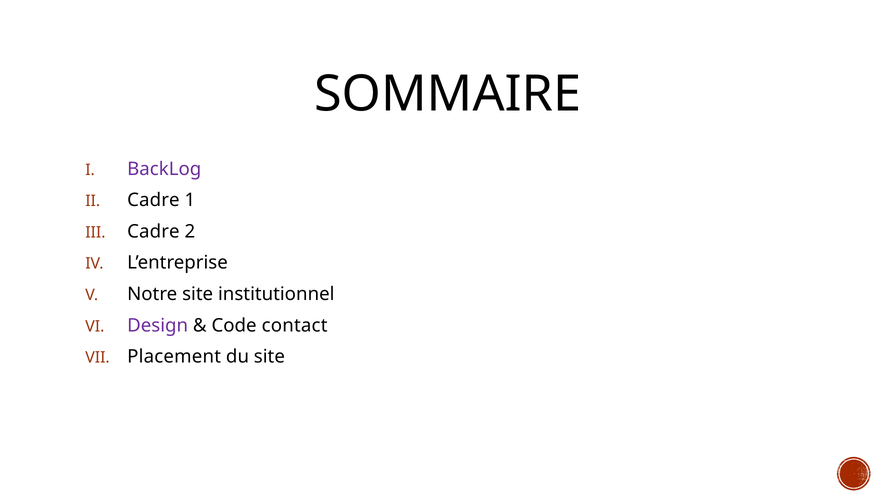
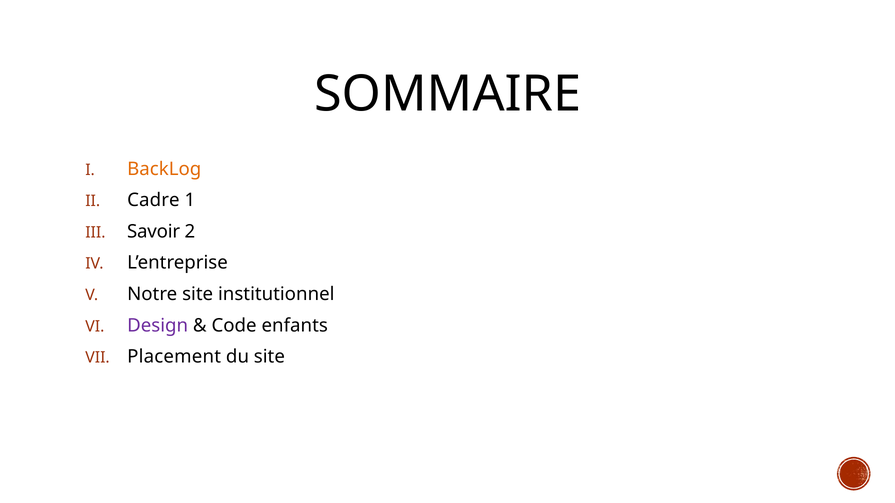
BackLog colour: purple -> orange
Cadre at (153, 232): Cadre -> Savoir
contact: contact -> enfants
